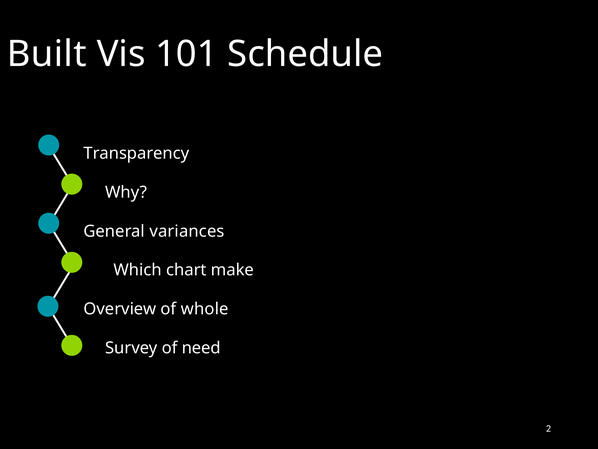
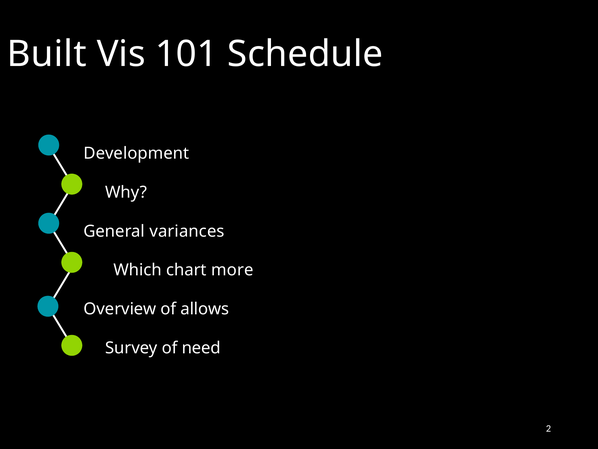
Transparency: Transparency -> Development
make: make -> more
whole: whole -> allows
